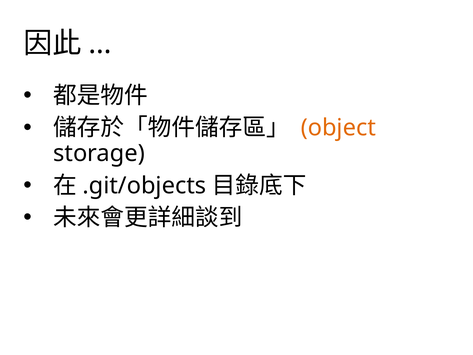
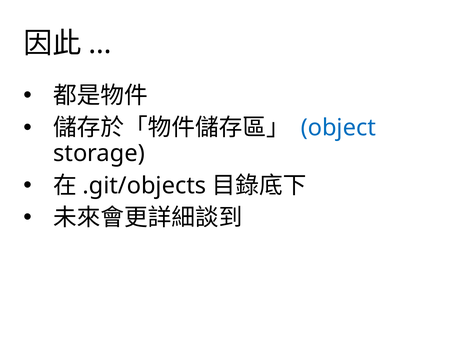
object colour: orange -> blue
